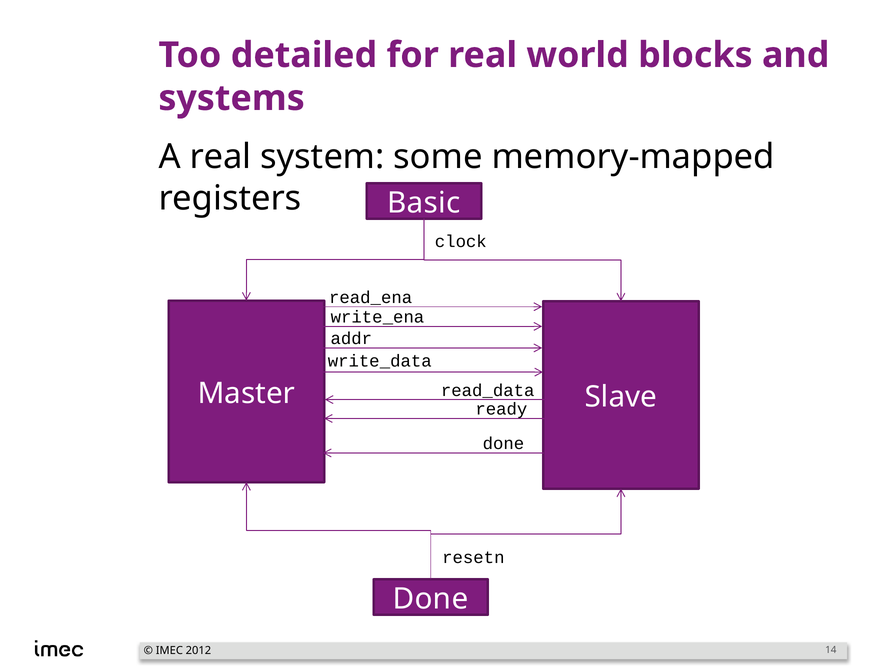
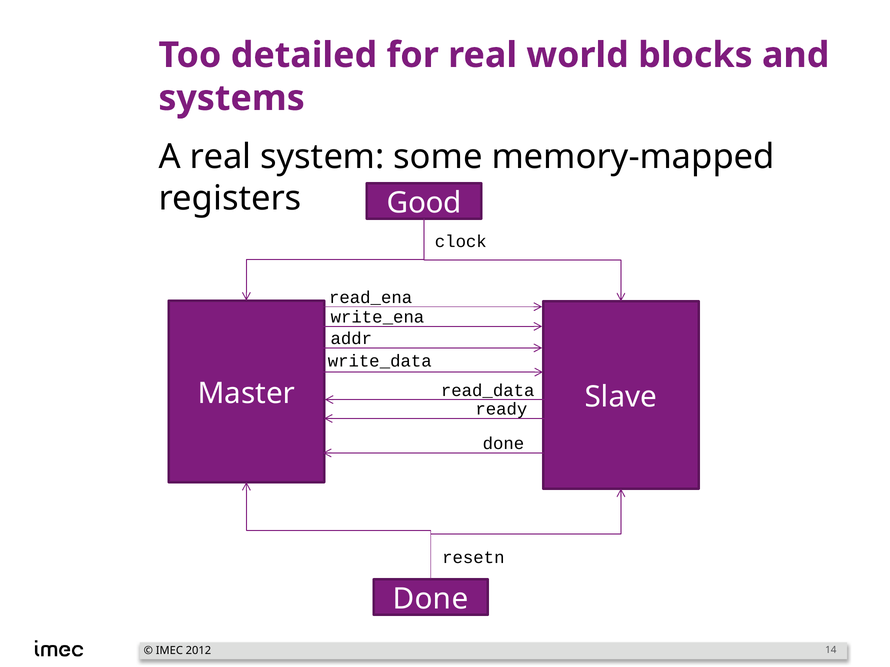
Basic: Basic -> Good
